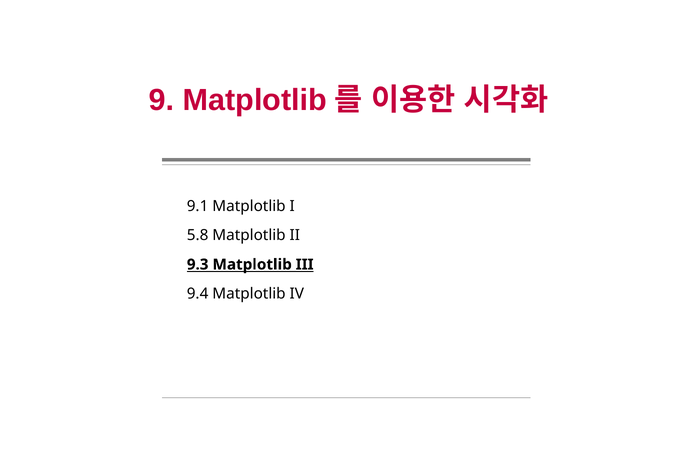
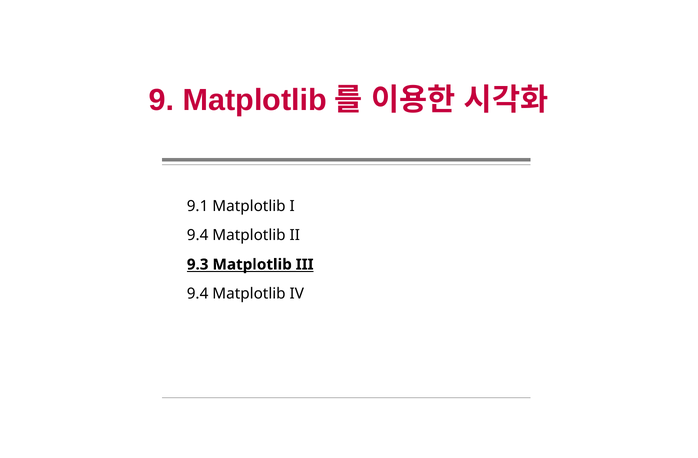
5.8 at (198, 236): 5.8 -> 9.4
